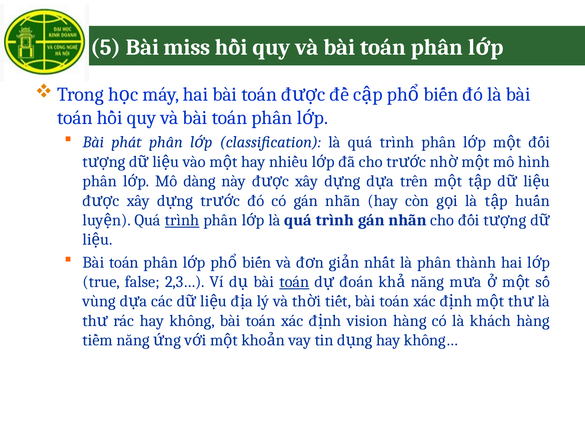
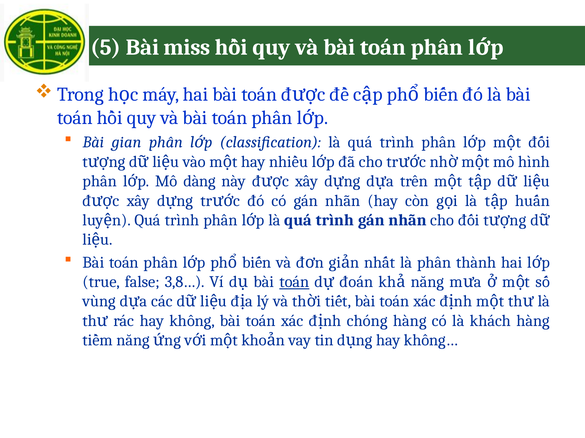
phát: phát -> gian
trình at (182, 221) underline: present -> none
2,3…: 2,3… -> 3,8…
vision: vision -> chóng
